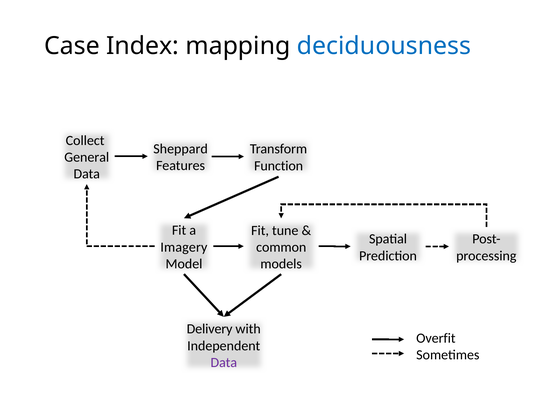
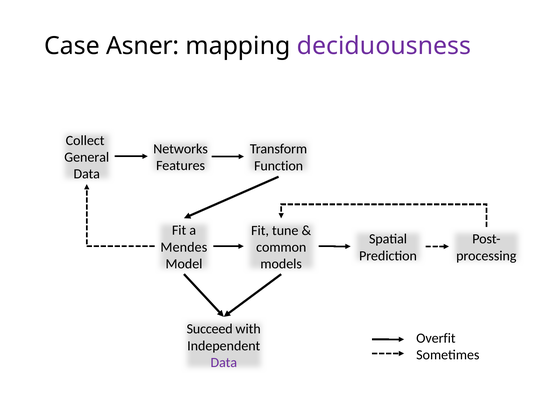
Index: Index -> Asner
deciduousness colour: blue -> purple
Sheppard: Sheppard -> Networks
Imagery: Imagery -> Mendes
Delivery: Delivery -> Succeed
